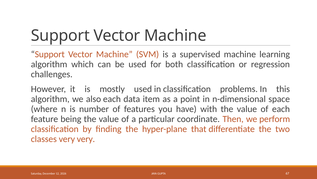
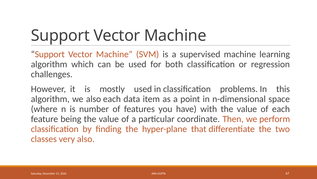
very very: very -> also
